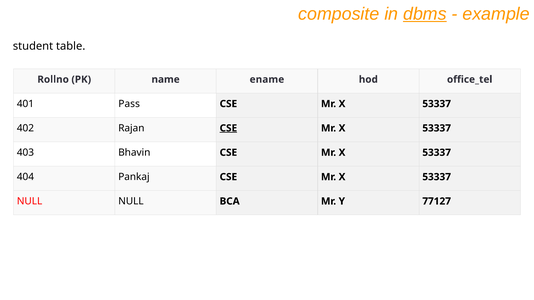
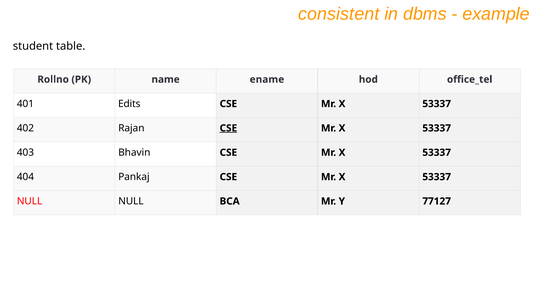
composite: composite -> consistent
dbms underline: present -> none
Pass: Pass -> Edits
